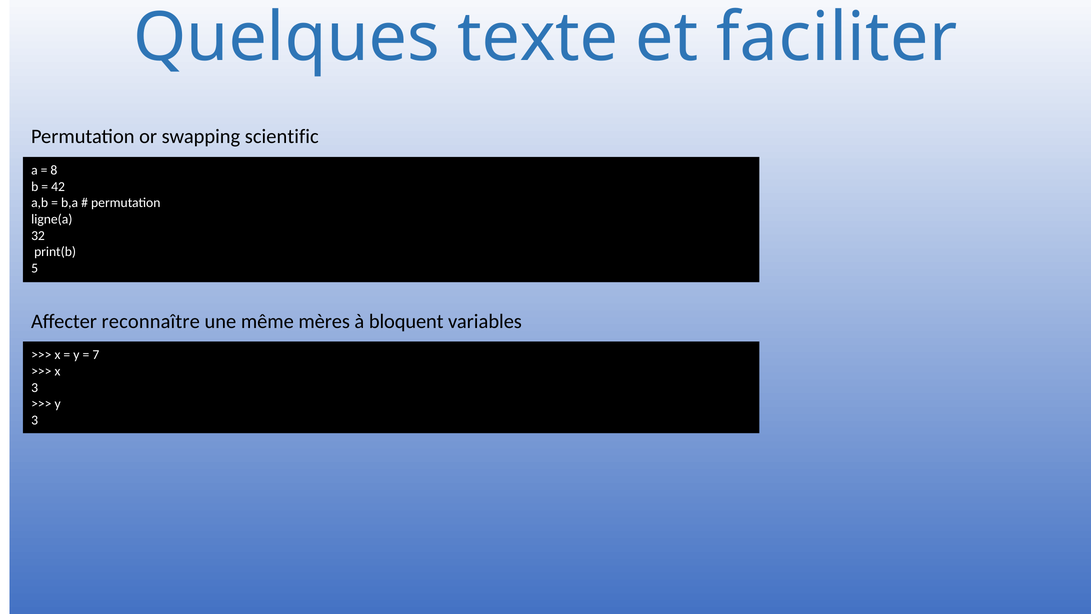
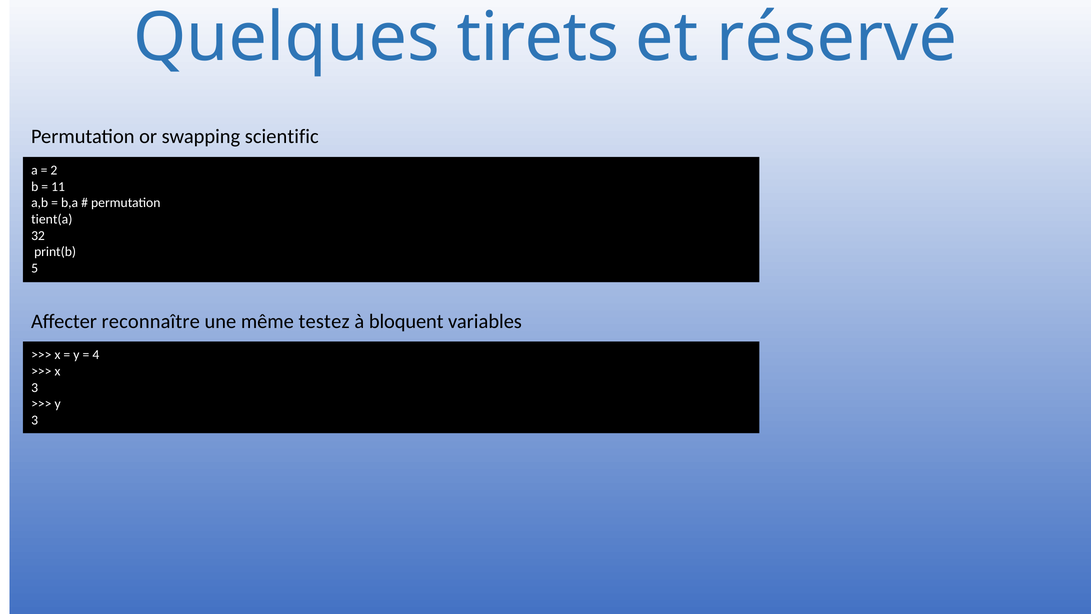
texte: texte -> tirets
faciliter: faciliter -> réservé
8: 8 -> 2
42: 42 -> 11
ligne(a: ligne(a -> tient(a
mères: mères -> testez
7: 7 -> 4
